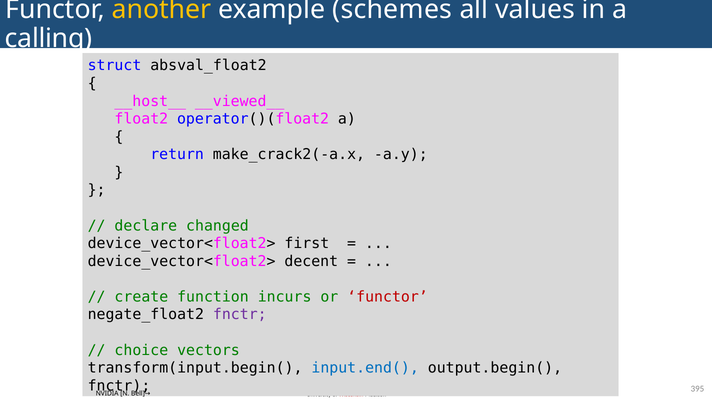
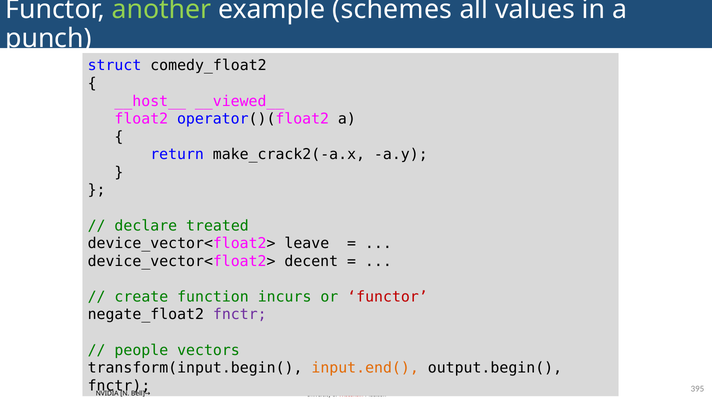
another colour: yellow -> light green
calling: calling -> punch
absval_float2: absval_float2 -> comedy_float2
changed: changed -> treated
first: first -> leave
choice: choice -> people
input.end( colour: blue -> orange
